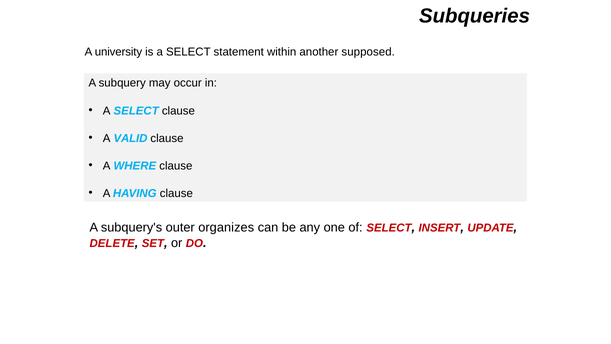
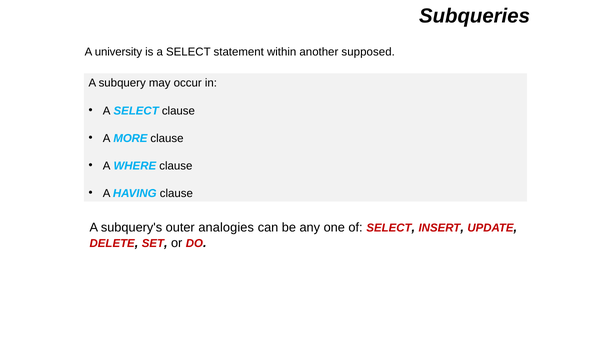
VALID: VALID -> MORE
organizes: organizes -> analogies
